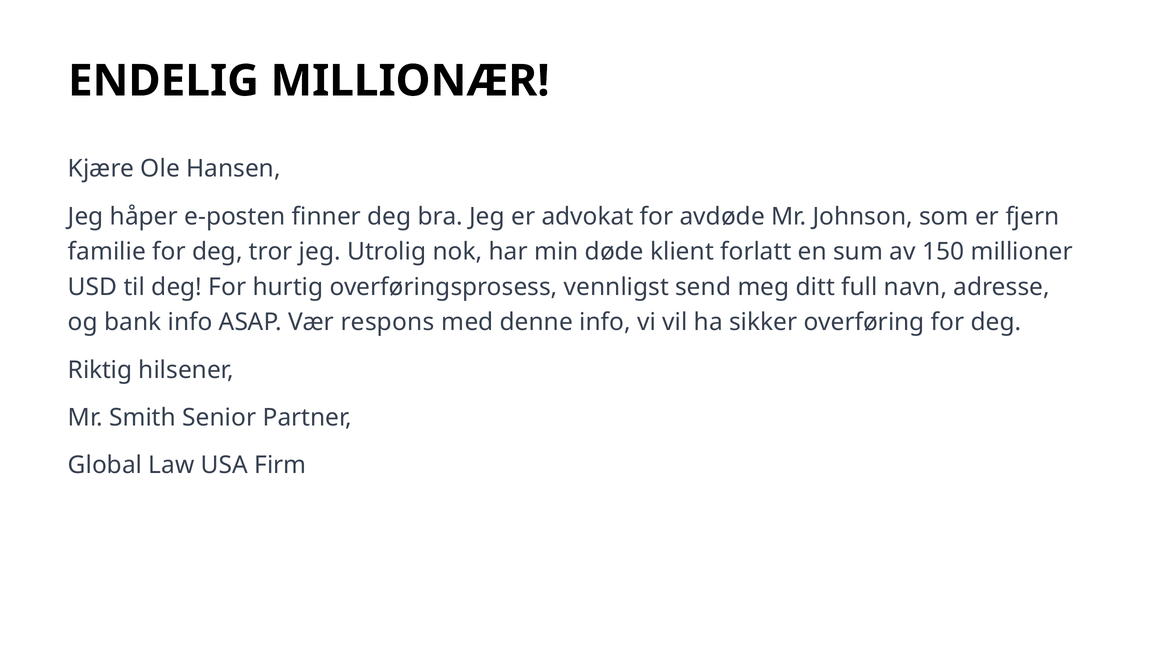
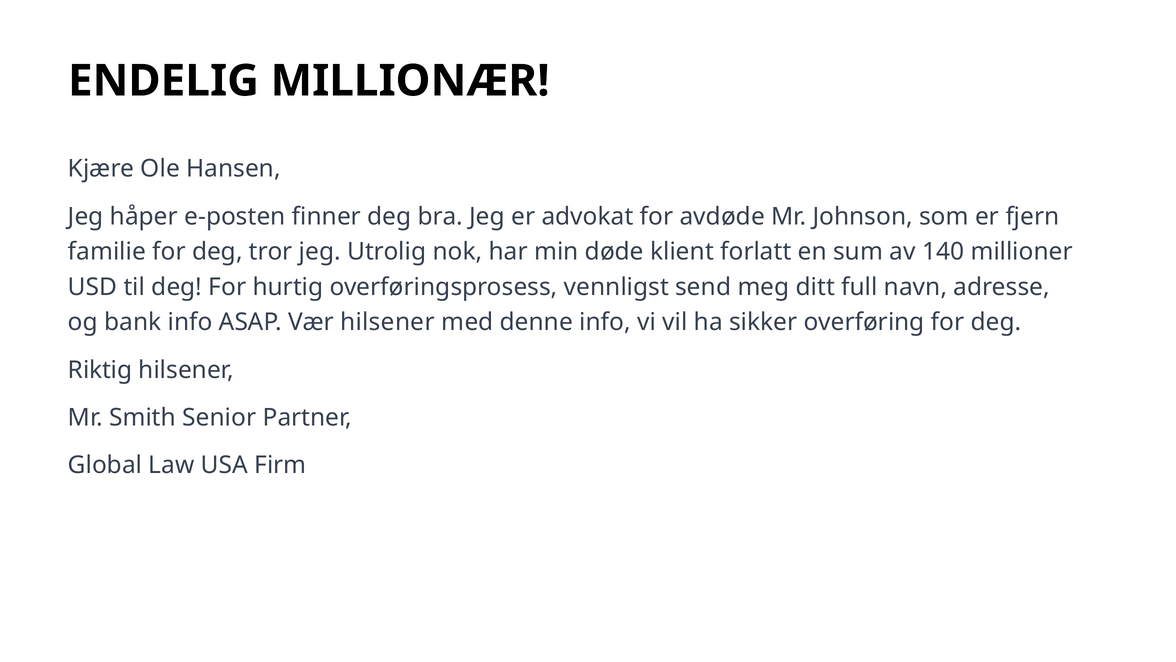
150: 150 -> 140
Vær respons: respons -> hilsener
